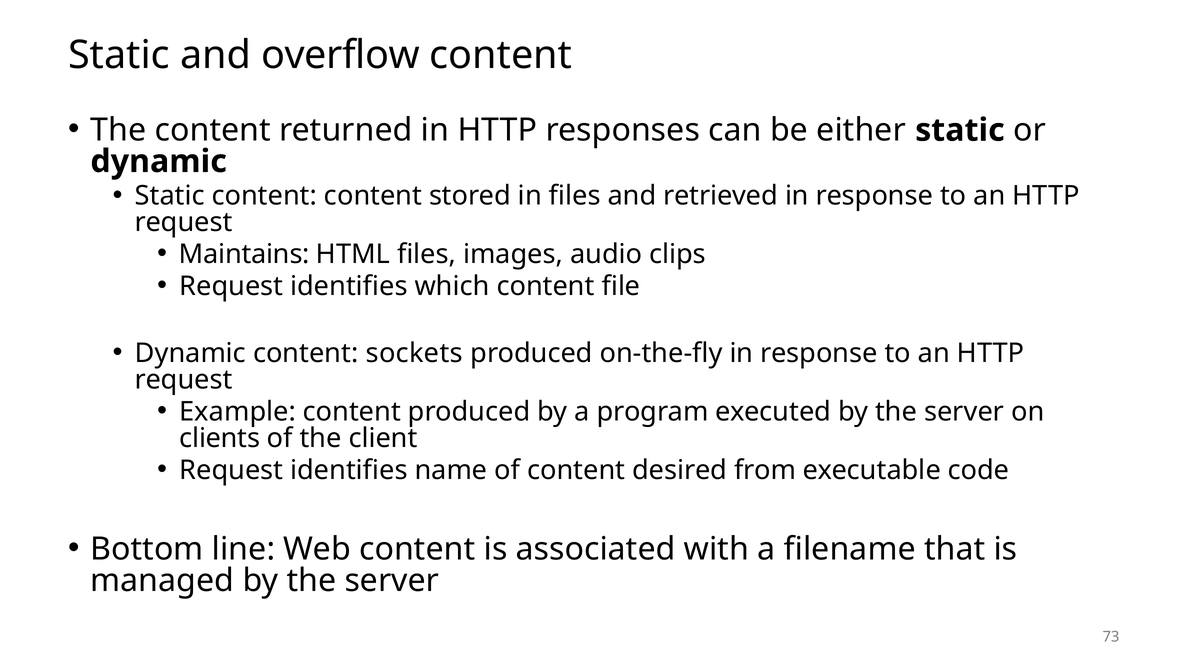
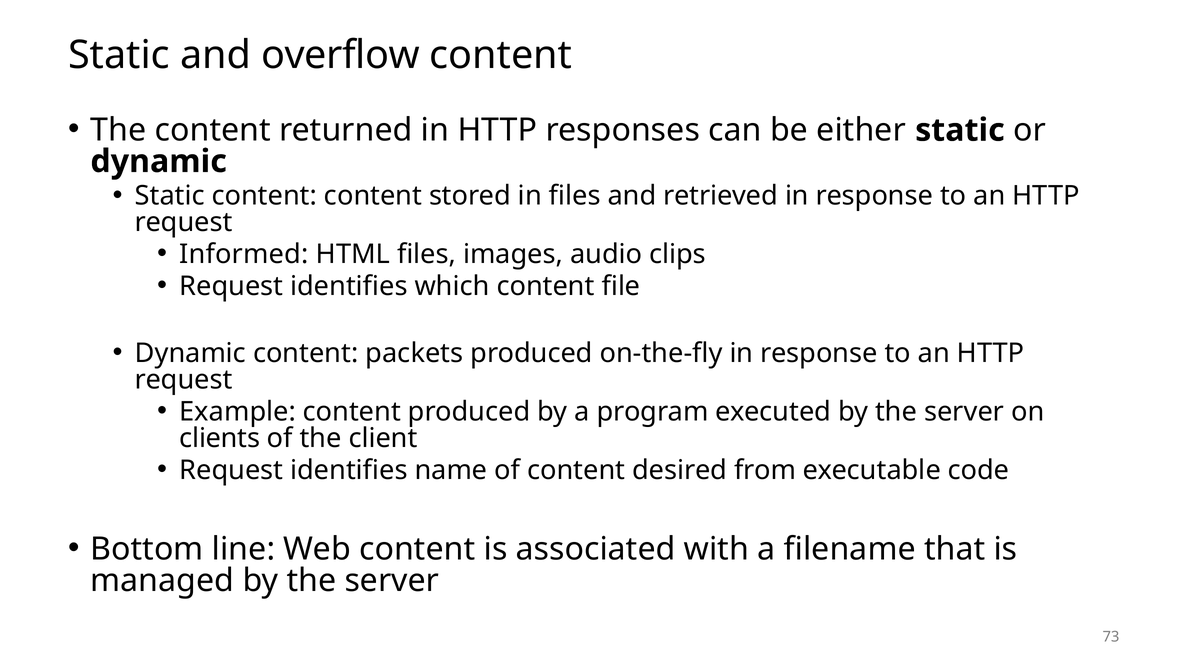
Maintains: Maintains -> Informed
sockets: sockets -> packets
